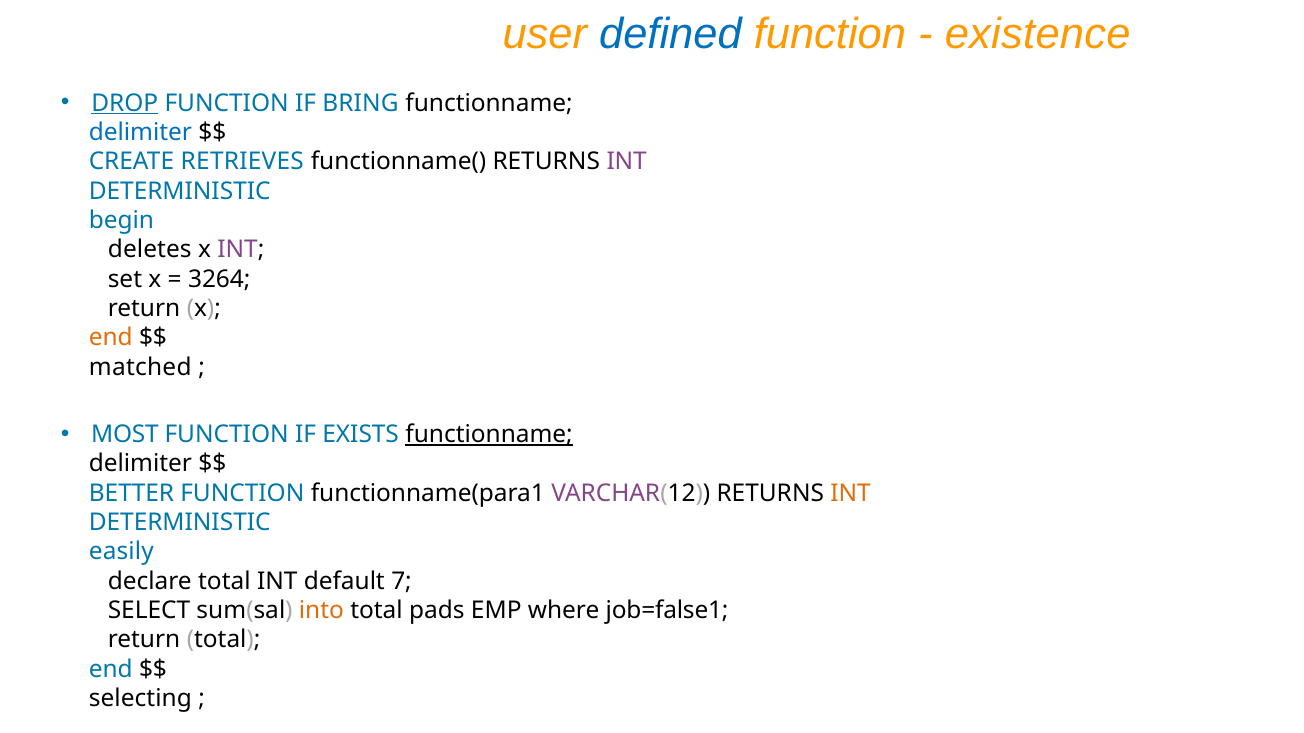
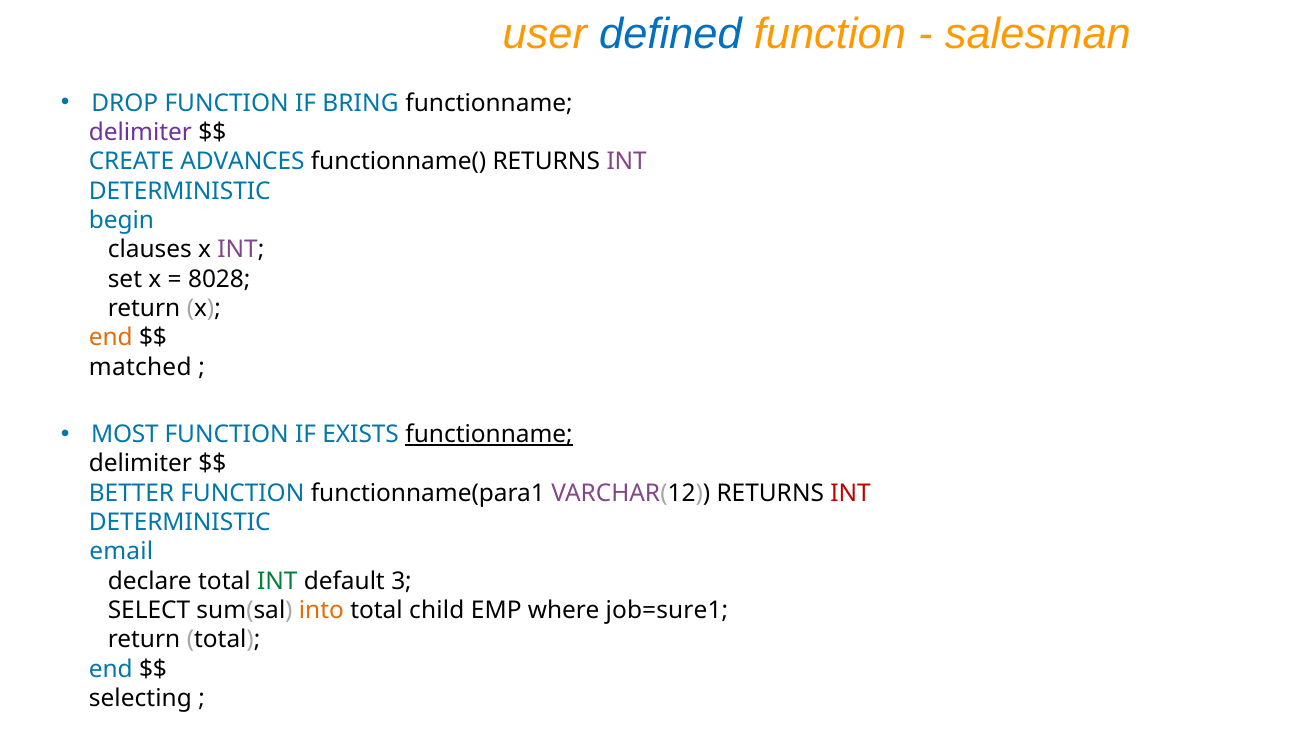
existence: existence -> salesman
DROP underline: present -> none
delimiter at (140, 133) colour: blue -> purple
RETRIEVES: RETRIEVES -> ADVANCES
deletes: deletes -> clauses
3264: 3264 -> 8028
INT at (851, 494) colour: orange -> red
easily: easily -> email
INT at (277, 582) colour: black -> green
7: 7 -> 3
pads: pads -> child
job=false1: job=false1 -> job=sure1
